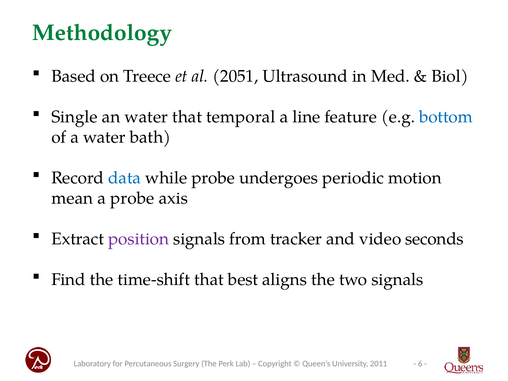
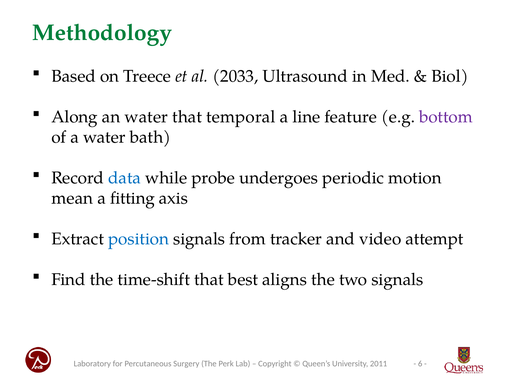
2051: 2051 -> 2033
Single: Single -> Along
bottom colour: blue -> purple
a probe: probe -> fitting
position colour: purple -> blue
seconds: seconds -> attempt
